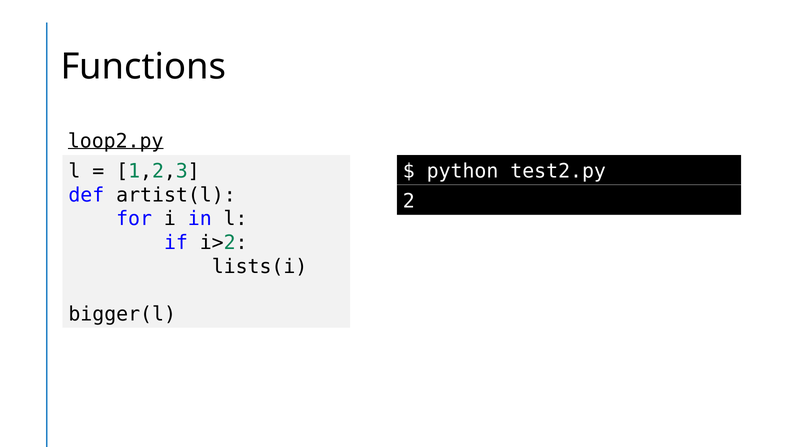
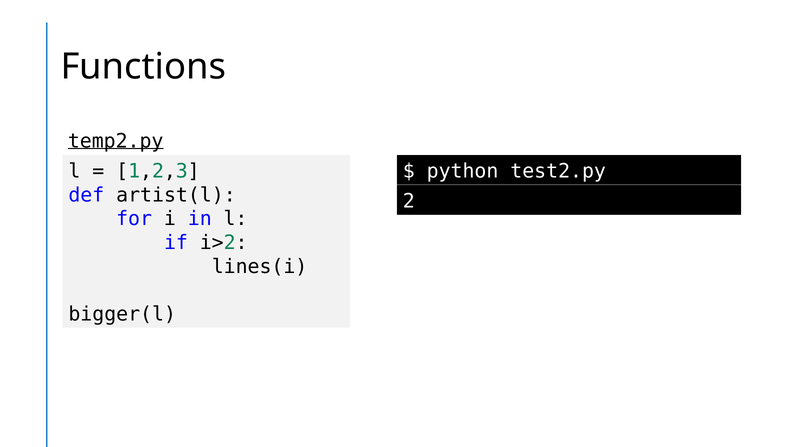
loop2.py: loop2.py -> temp2.py
lists(i: lists(i -> lines(i
